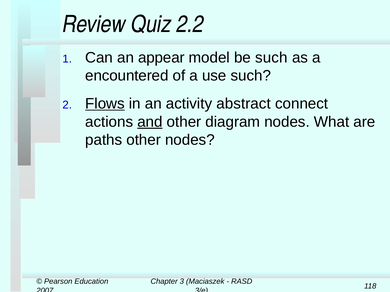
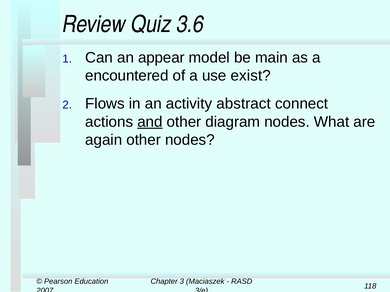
2.2: 2.2 -> 3.6
be such: such -> main
use such: such -> exist
Flows underline: present -> none
paths: paths -> again
